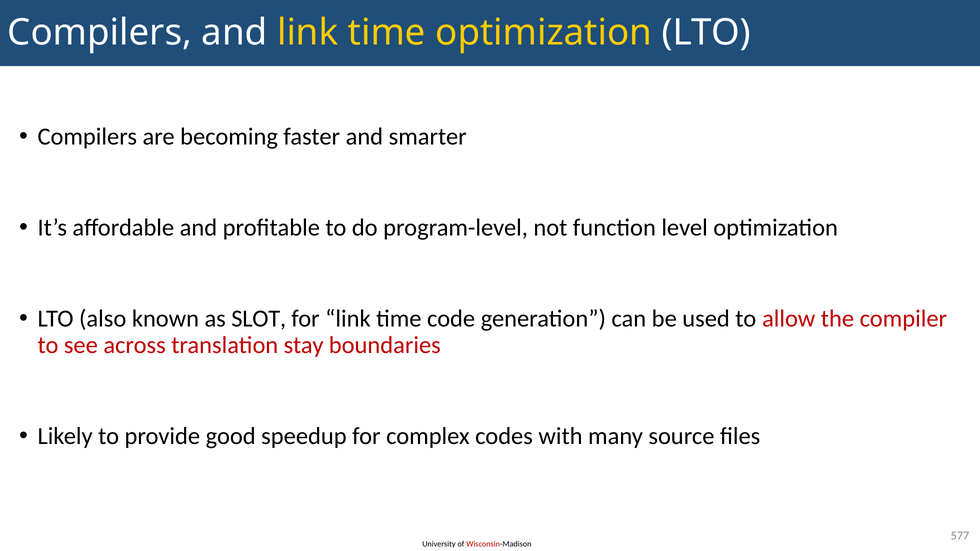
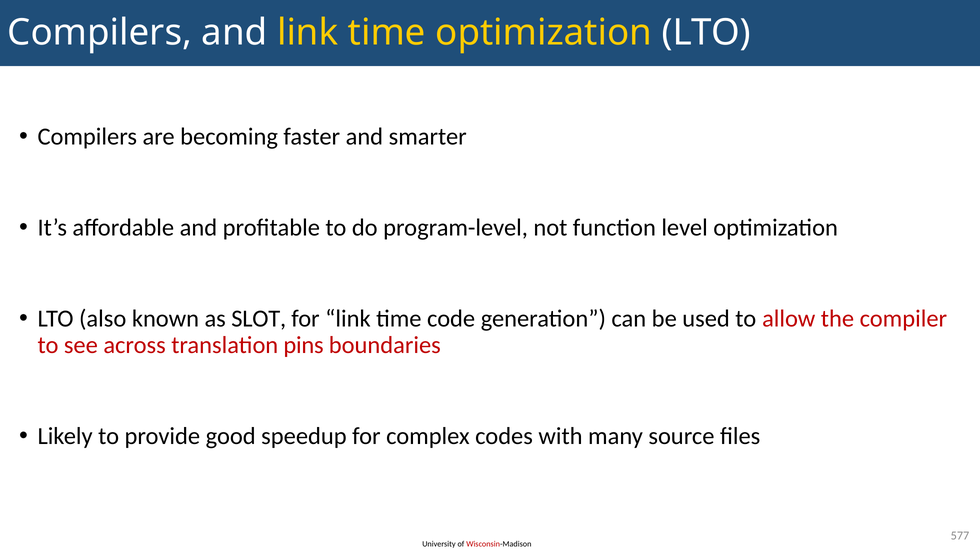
stay: stay -> pins
